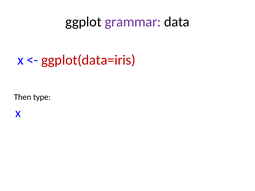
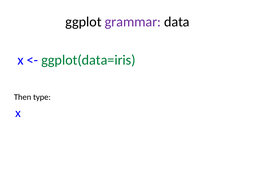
ggplot(data=iris colour: red -> green
